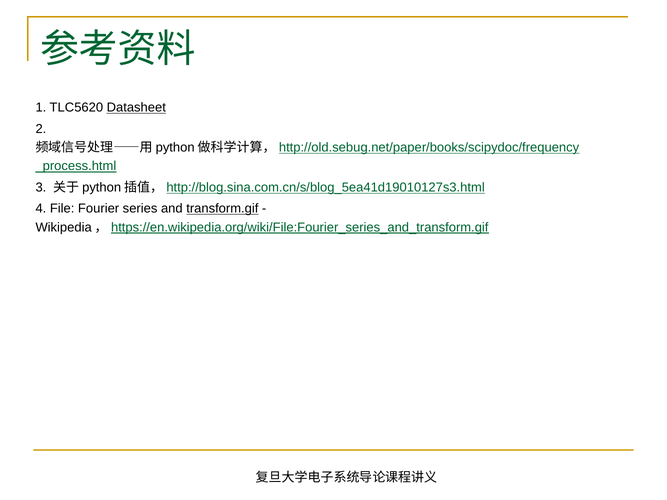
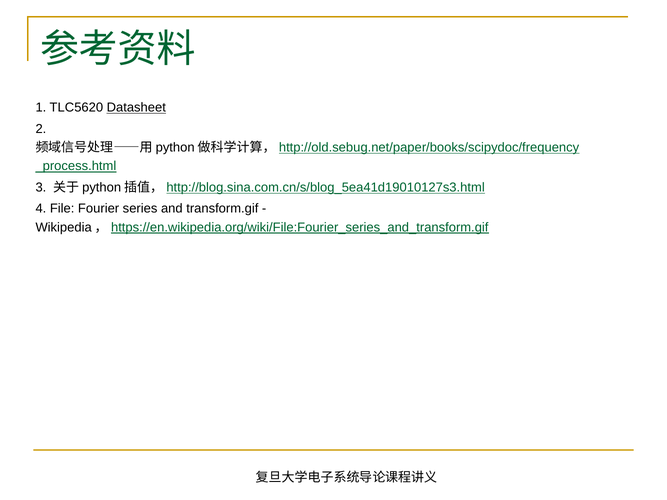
transform.gif underline: present -> none
